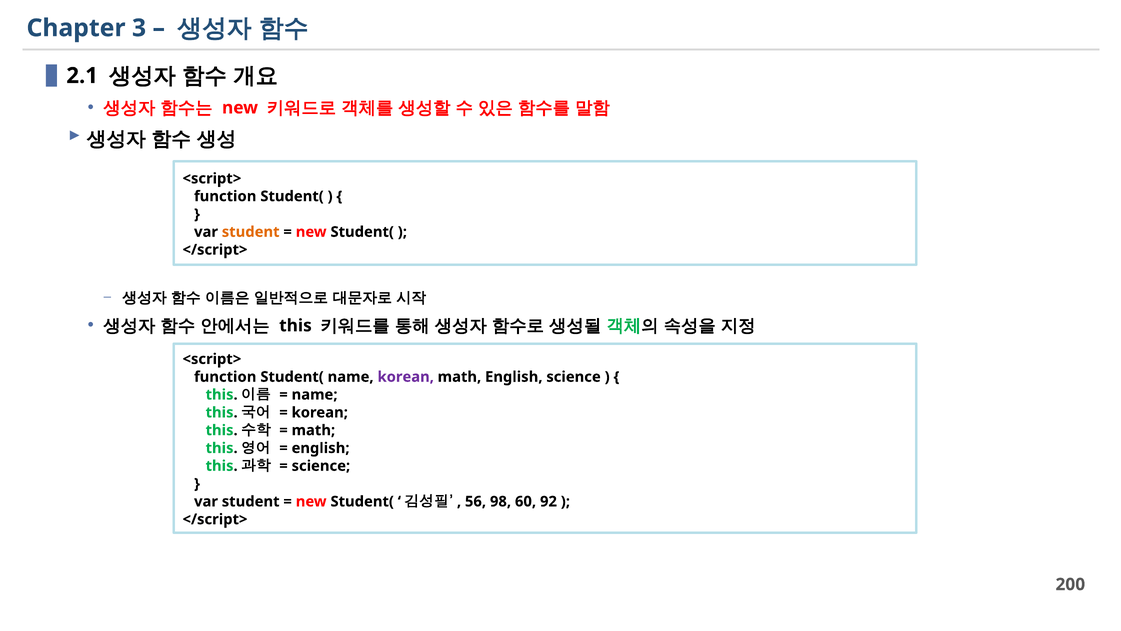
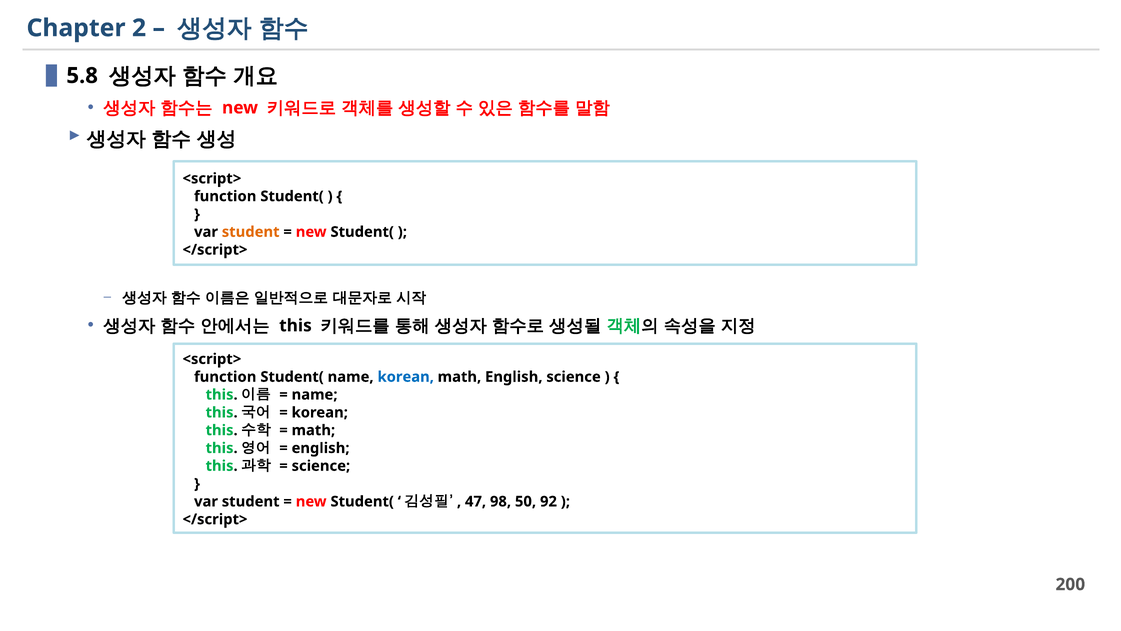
3: 3 -> 2
2.1: 2.1 -> 5.8
korean at (406, 377) colour: purple -> blue
56: 56 -> 47
60: 60 -> 50
